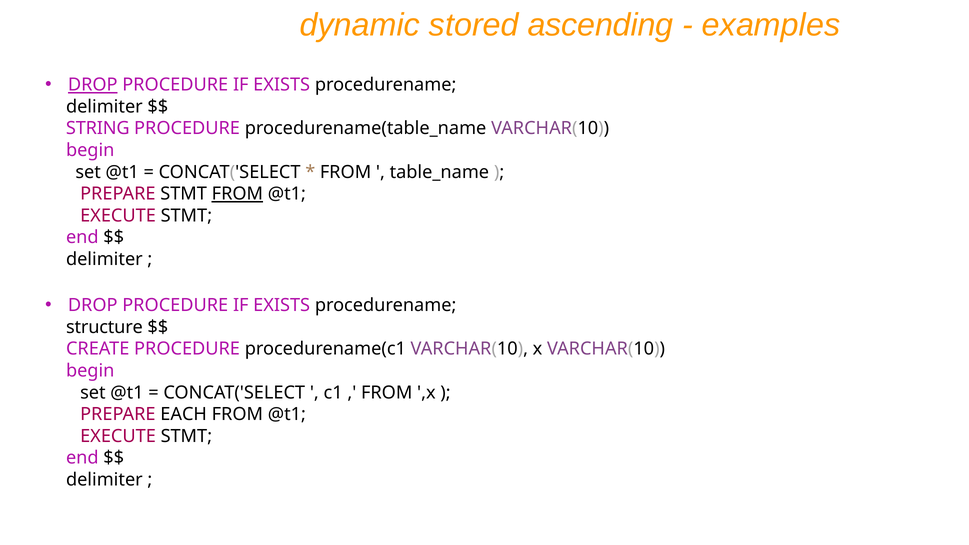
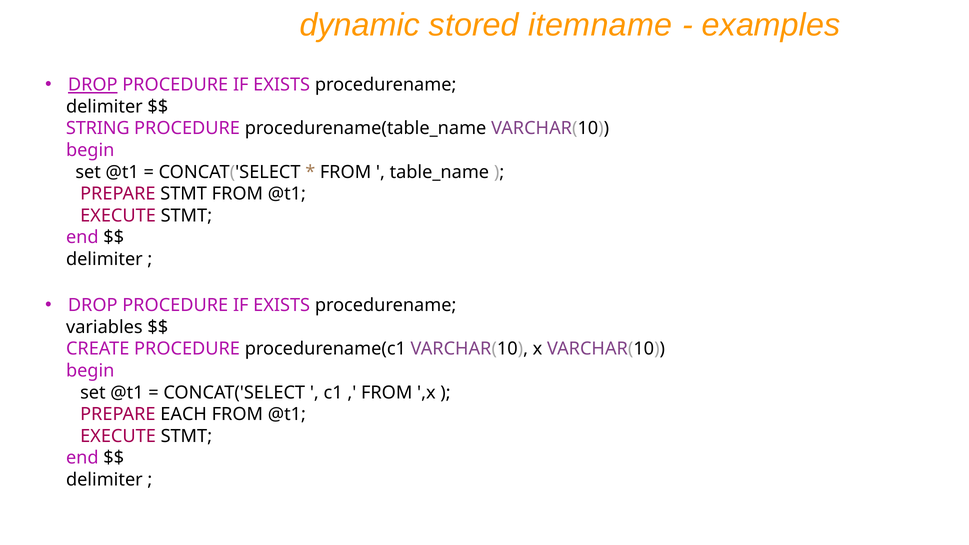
ascending: ascending -> itemname
FROM at (237, 194) underline: present -> none
structure: structure -> variables
